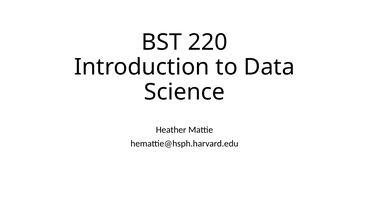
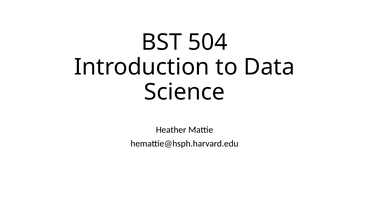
220: 220 -> 504
